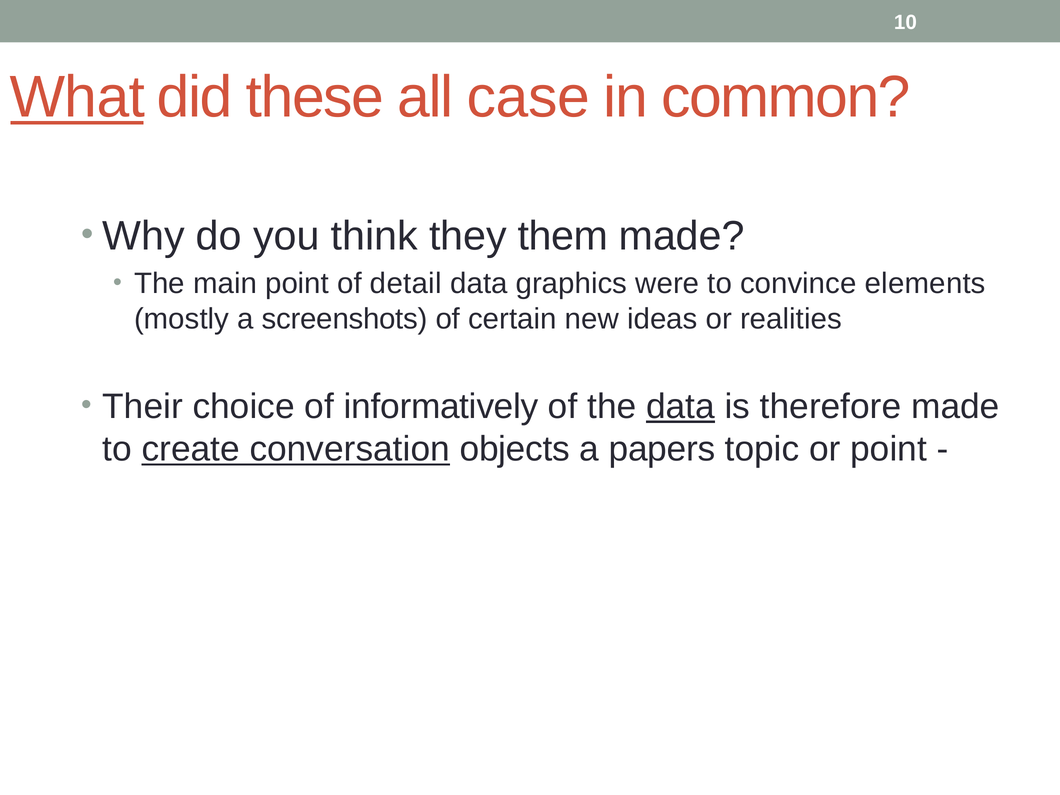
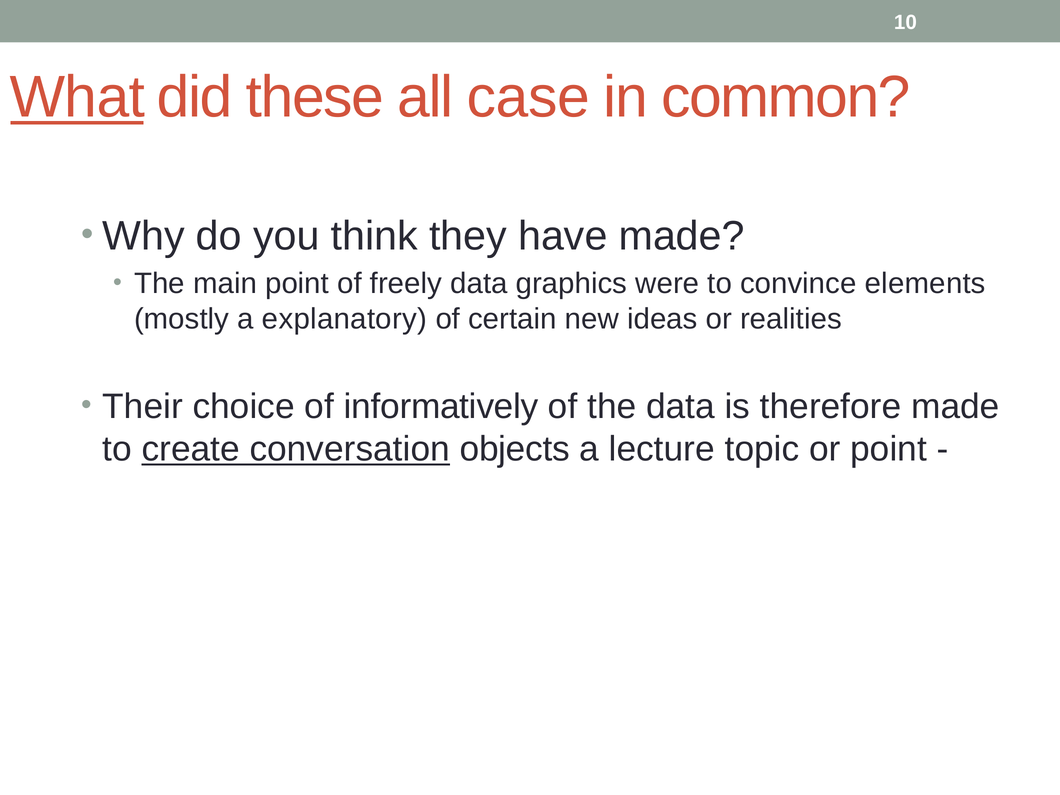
them: them -> have
detail: detail -> freely
screenshots: screenshots -> explanatory
data at (680, 406) underline: present -> none
papers: papers -> lecture
